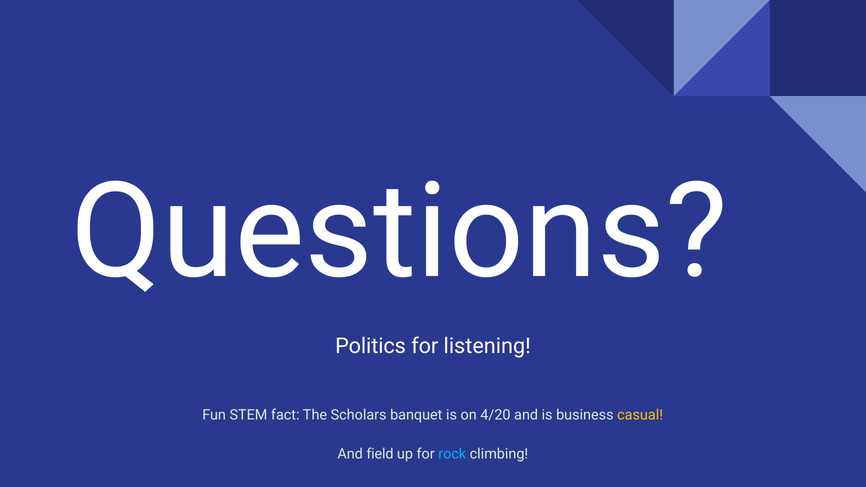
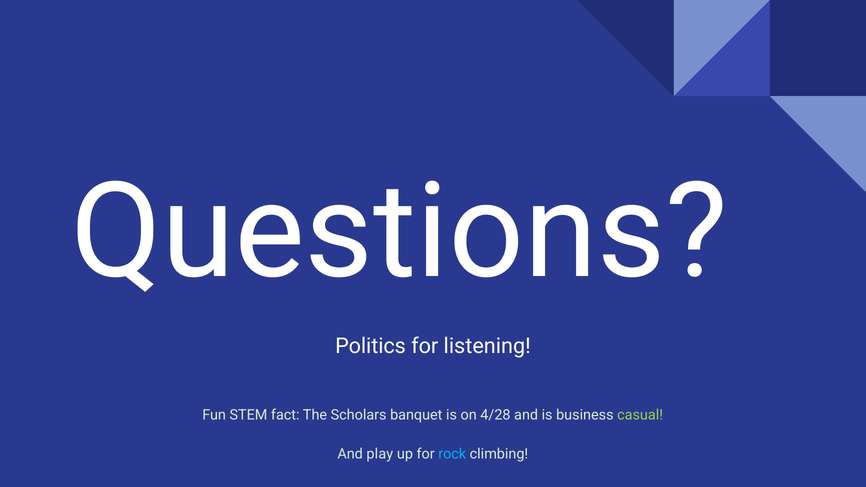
4/20: 4/20 -> 4/28
casual colour: yellow -> light green
field: field -> play
